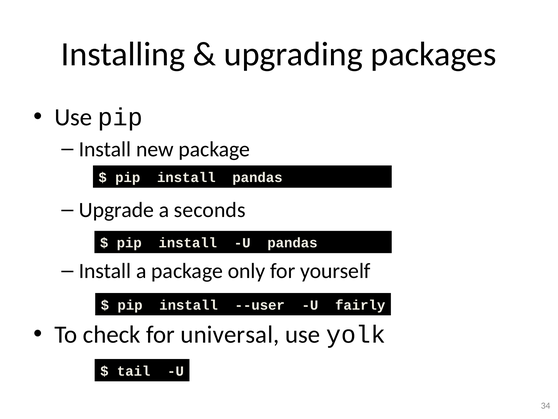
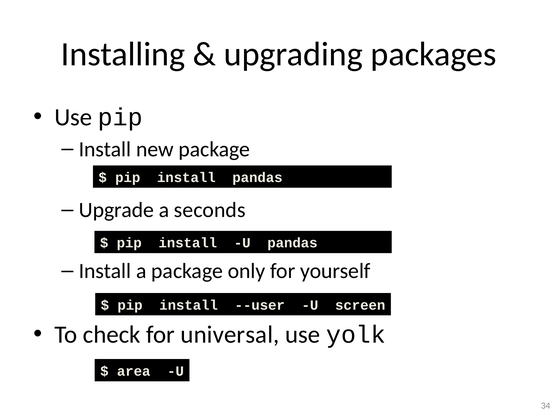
fairly: fairly -> screen
tail: tail -> area
